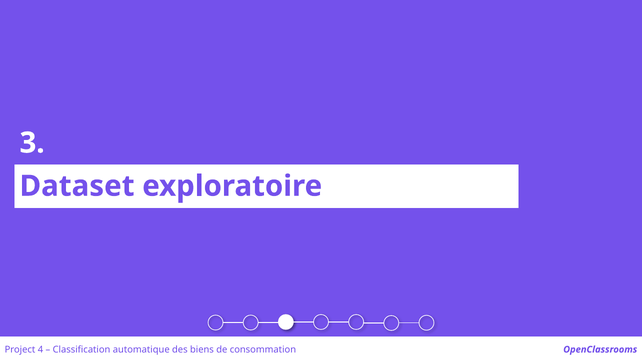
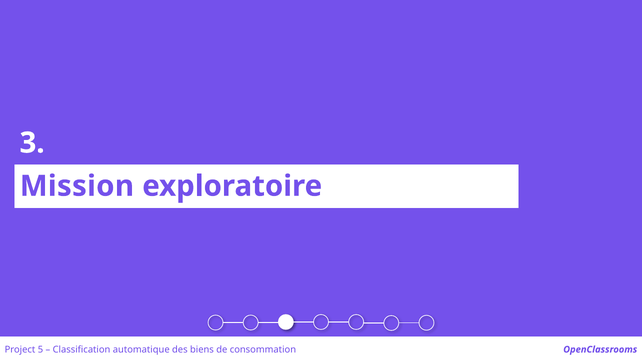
Dataset: Dataset -> Mission
4: 4 -> 5
